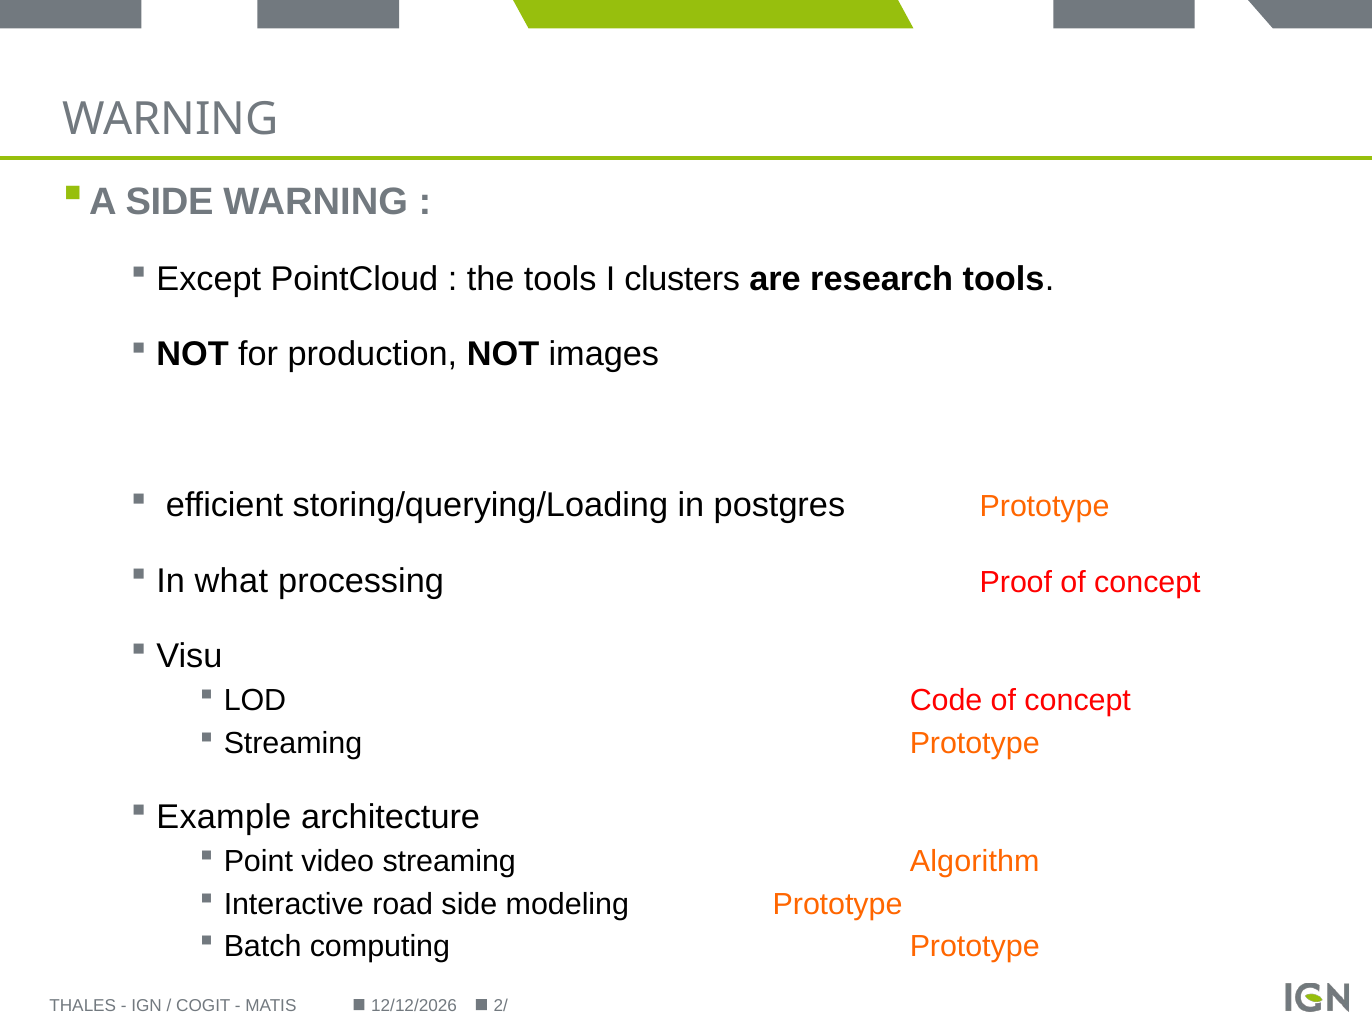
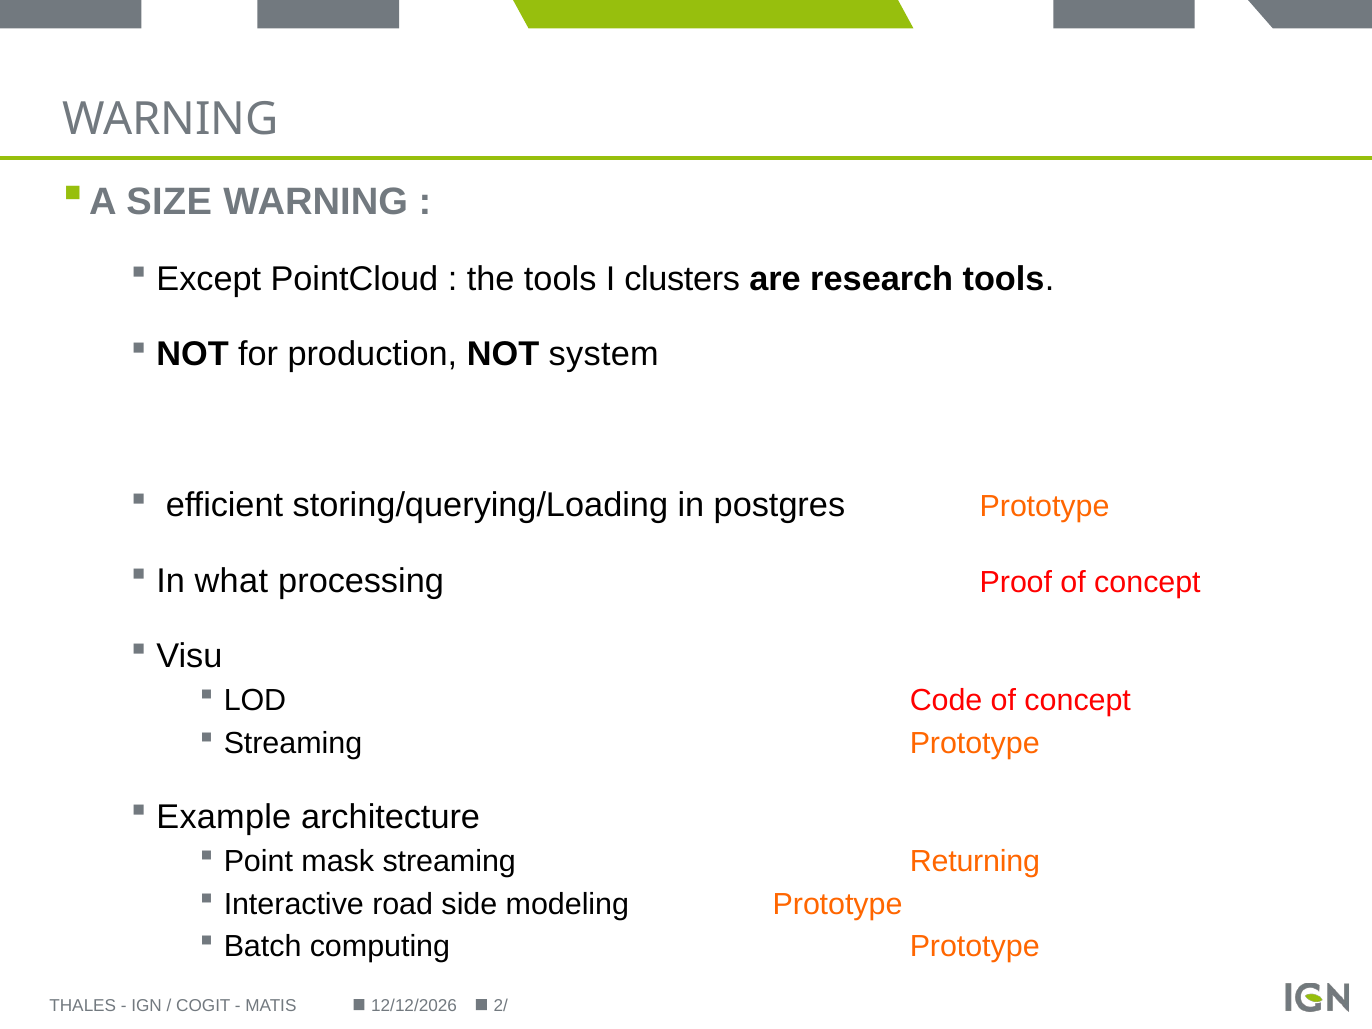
A SIDE: SIDE -> SIZE
images: images -> system
video: video -> mask
Algorithm: Algorithm -> Returning
